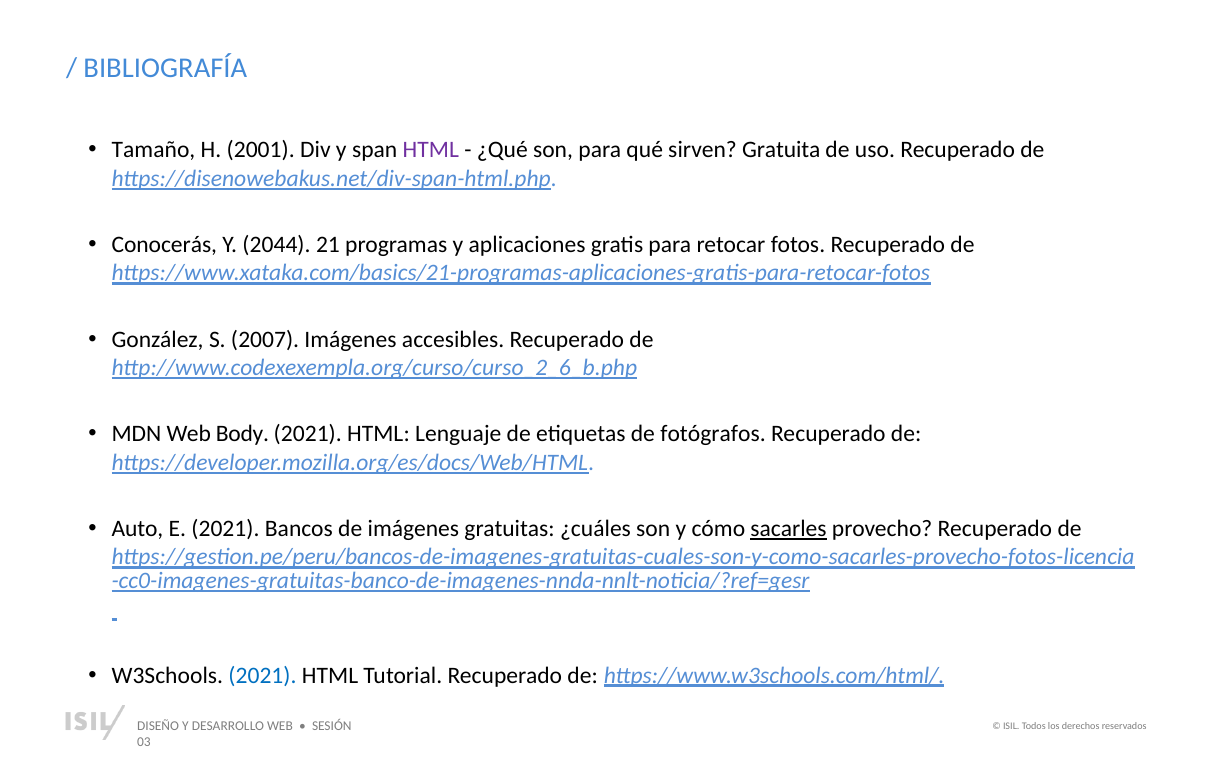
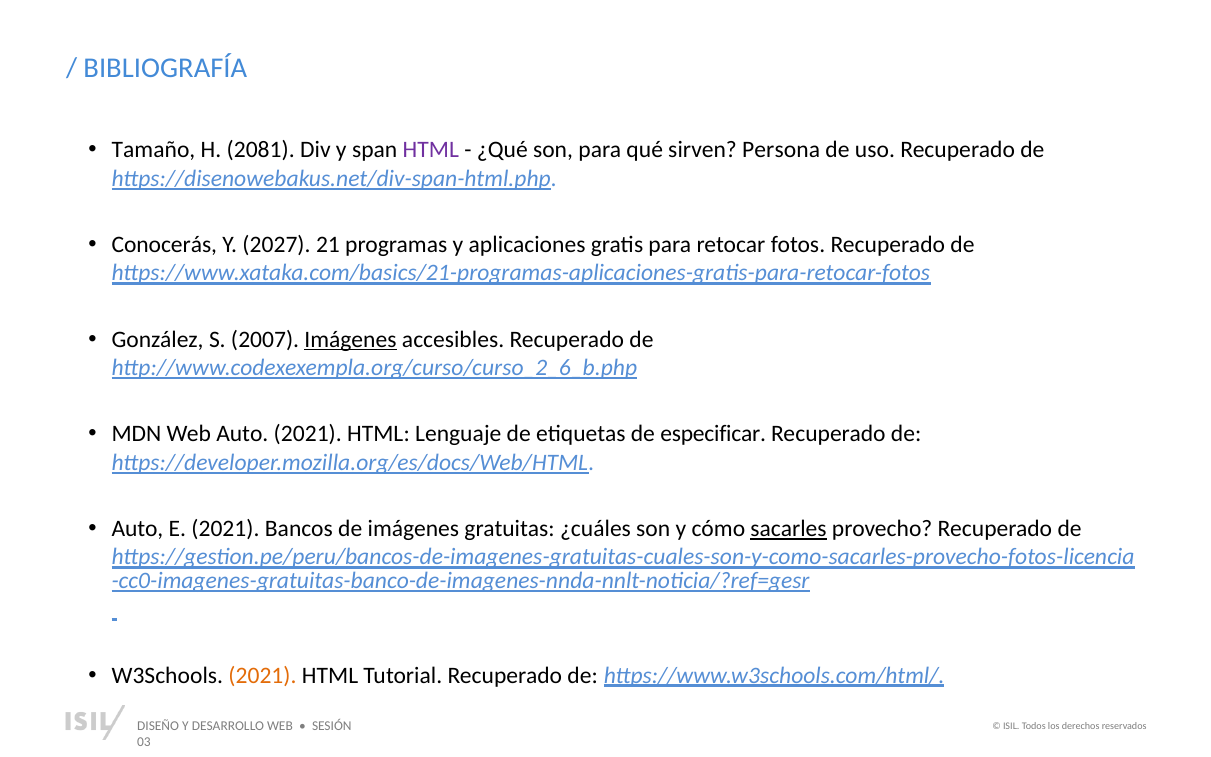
2001: 2001 -> 2081
Gratuita: Gratuita -> Persona
2044: 2044 -> 2027
Imágenes at (350, 339) underline: none -> present
Web Body: Body -> Auto
fotógrafos: fotógrafos -> especificar
2021 at (262, 675) colour: blue -> orange
